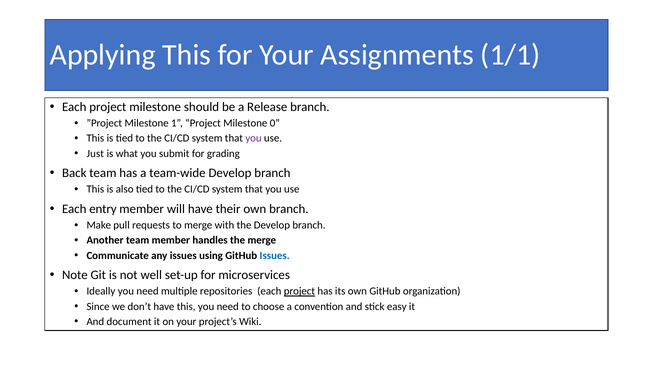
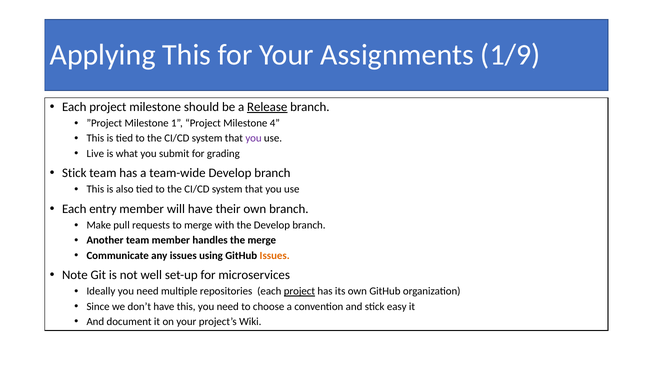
1/1: 1/1 -> 1/9
Release underline: none -> present
0: 0 -> 4
Just: Just -> Live
Back at (74, 173): Back -> Stick
Issues at (275, 256) colour: blue -> orange
